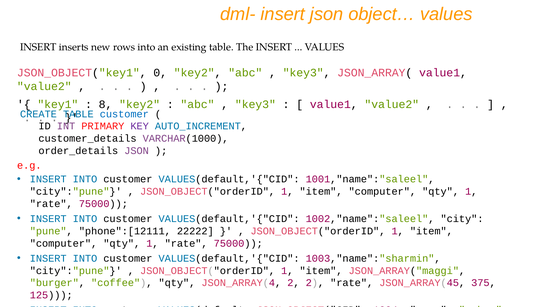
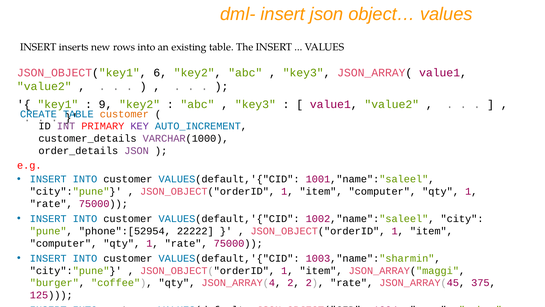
0: 0 -> 6
8: 8 -> 9
customer at (124, 114) colour: blue -> orange
phone":[12111: phone":[12111 -> phone":[52954
